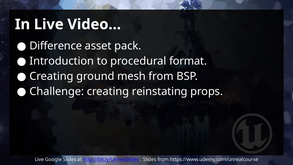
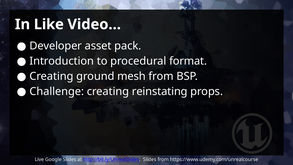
In Live: Live -> Like
Difference: Difference -> Developer
